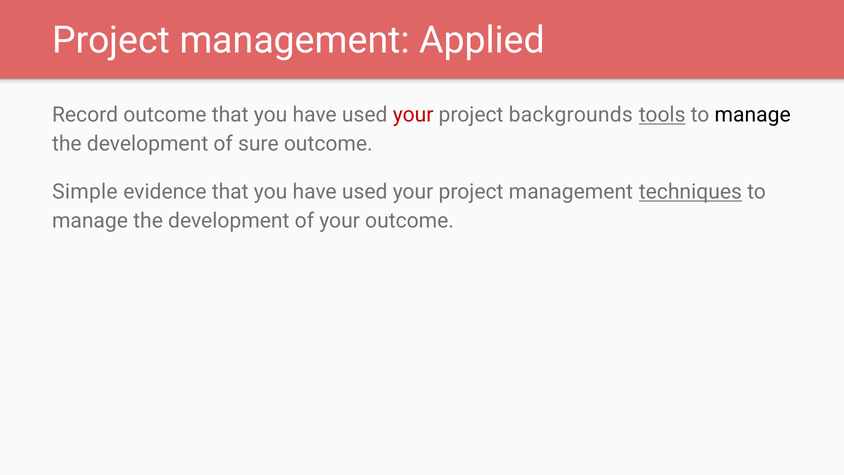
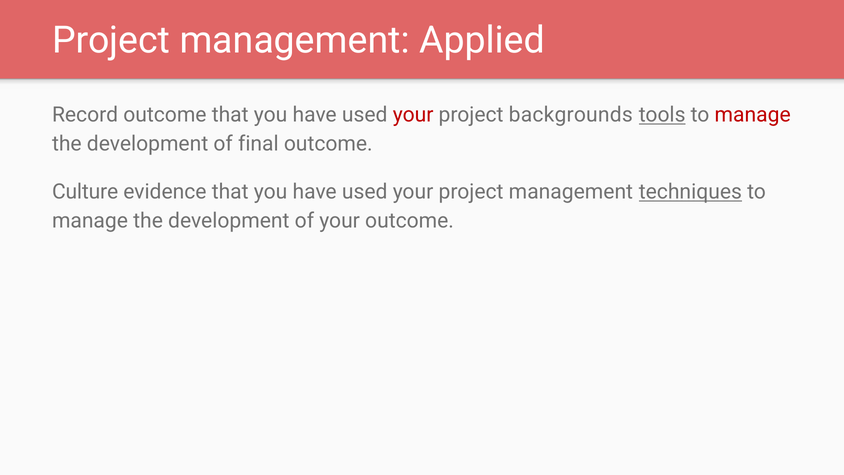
manage at (753, 115) colour: black -> red
sure: sure -> final
Simple: Simple -> Culture
